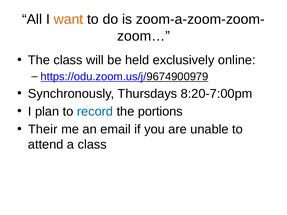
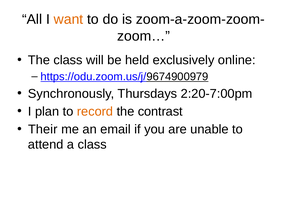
8:20-7:00pm: 8:20-7:00pm -> 2:20-7:00pm
record colour: blue -> orange
portions: portions -> contrast
